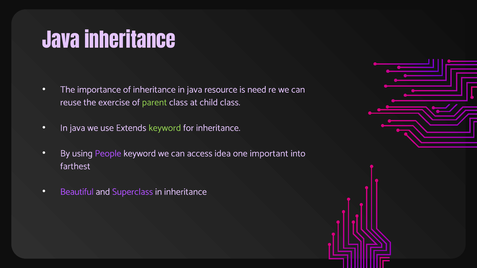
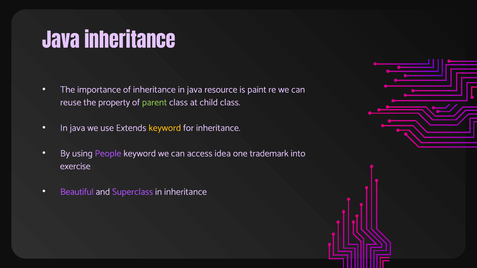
need: need -> paint
exercise: exercise -> property
keyword at (165, 128) colour: light green -> yellow
important: important -> trademark
farthest: farthest -> exercise
